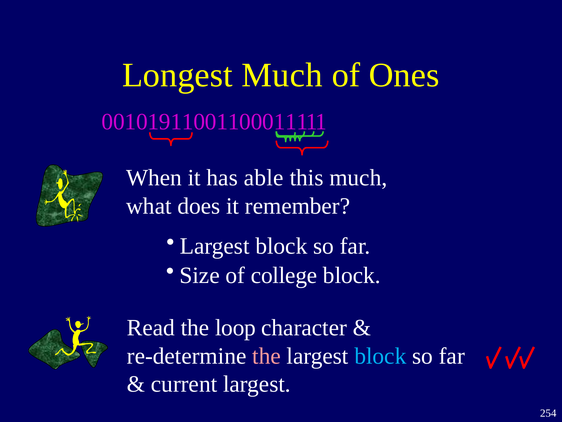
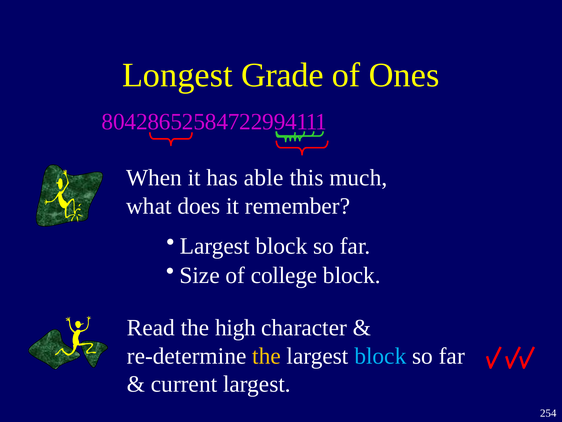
Longest Much: Much -> Grade
00101911001100011: 00101911001100011 -> 80428652584722994
loop: loop -> high
the at (266, 356) colour: pink -> yellow
